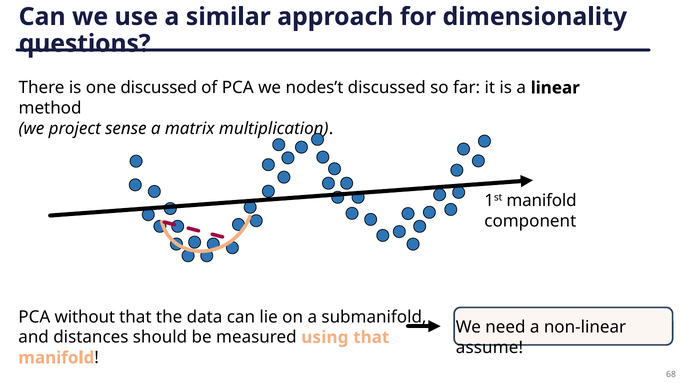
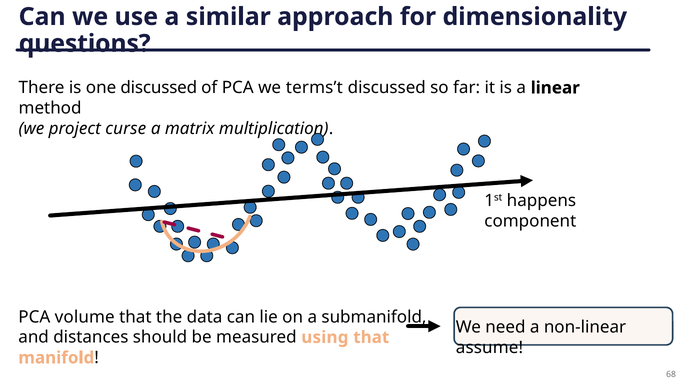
nodes’t: nodes’t -> terms’t
sense: sense -> curse
1st manifold: manifold -> happens
without: without -> volume
